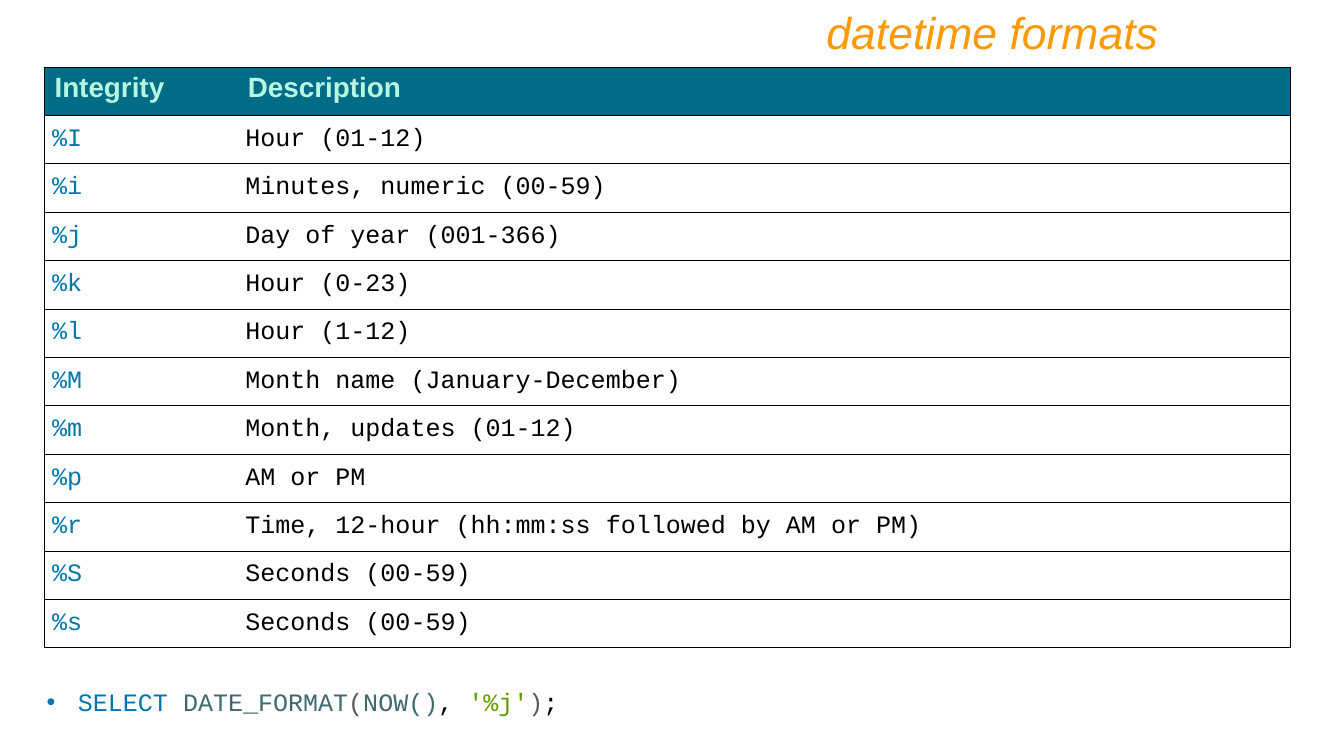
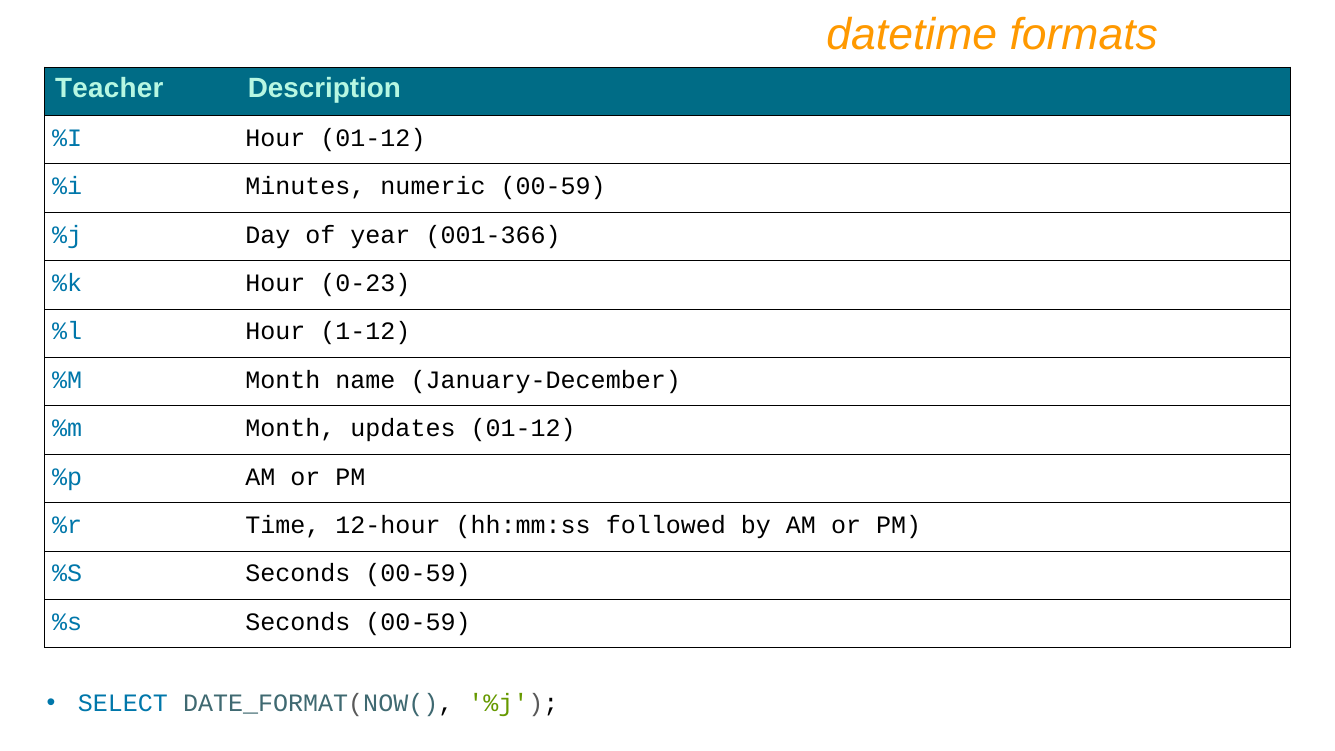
Integrity: Integrity -> Teacher
